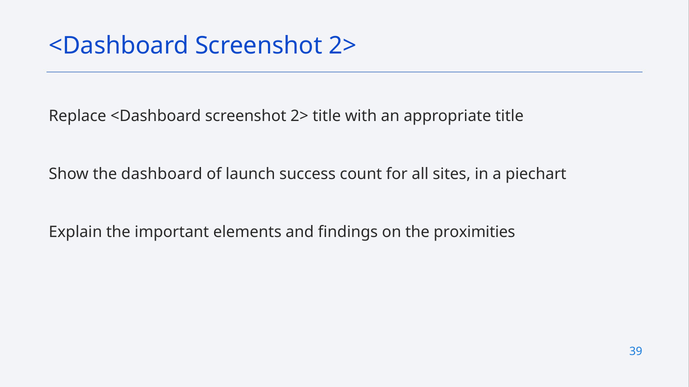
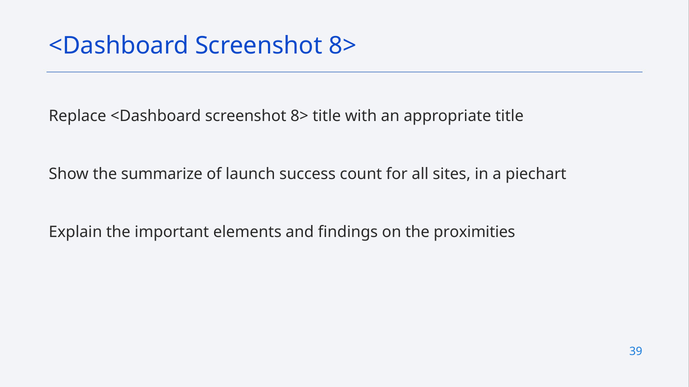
2> at (343, 46): 2> -> 8>
Replace <Dashboard screenshot 2>: 2> -> 8>
dashboard: dashboard -> summarize
